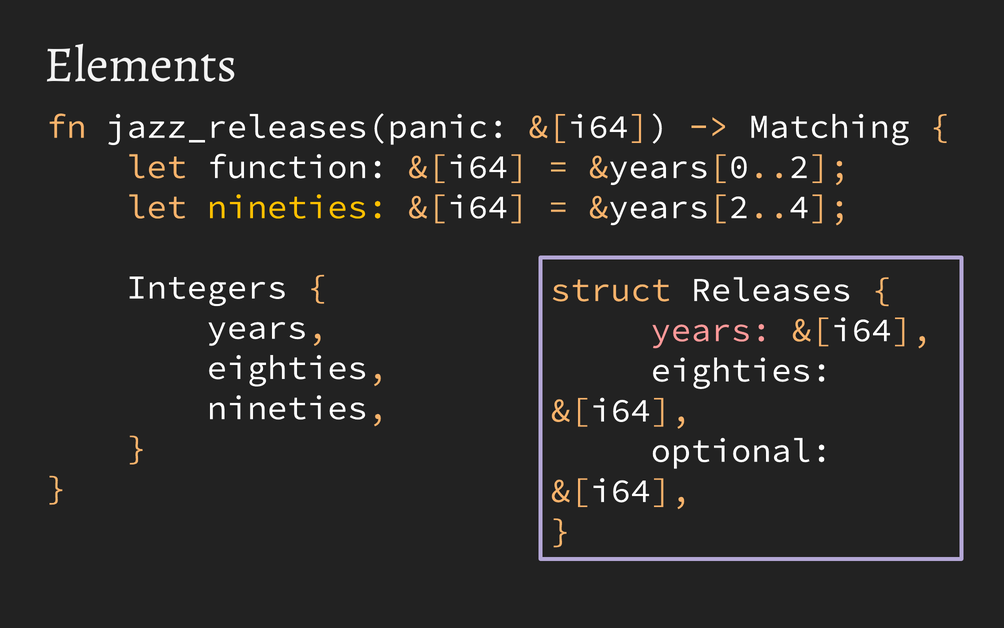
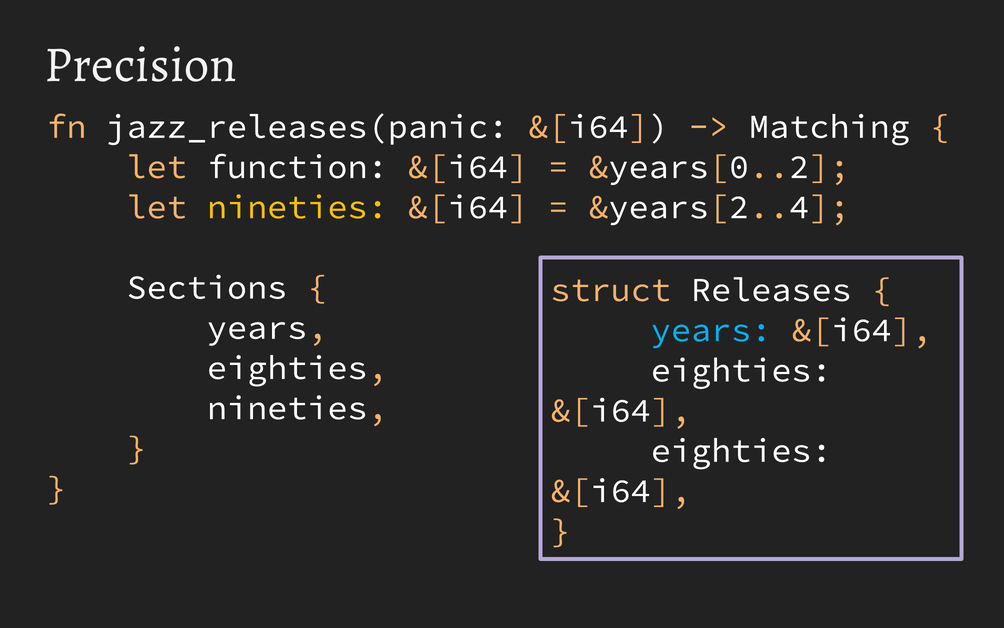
Elements: Elements -> Precision
Integers: Integers -> Sections
years at (711, 330) colour: pink -> light blue
optional at (741, 450): optional -> eighties
